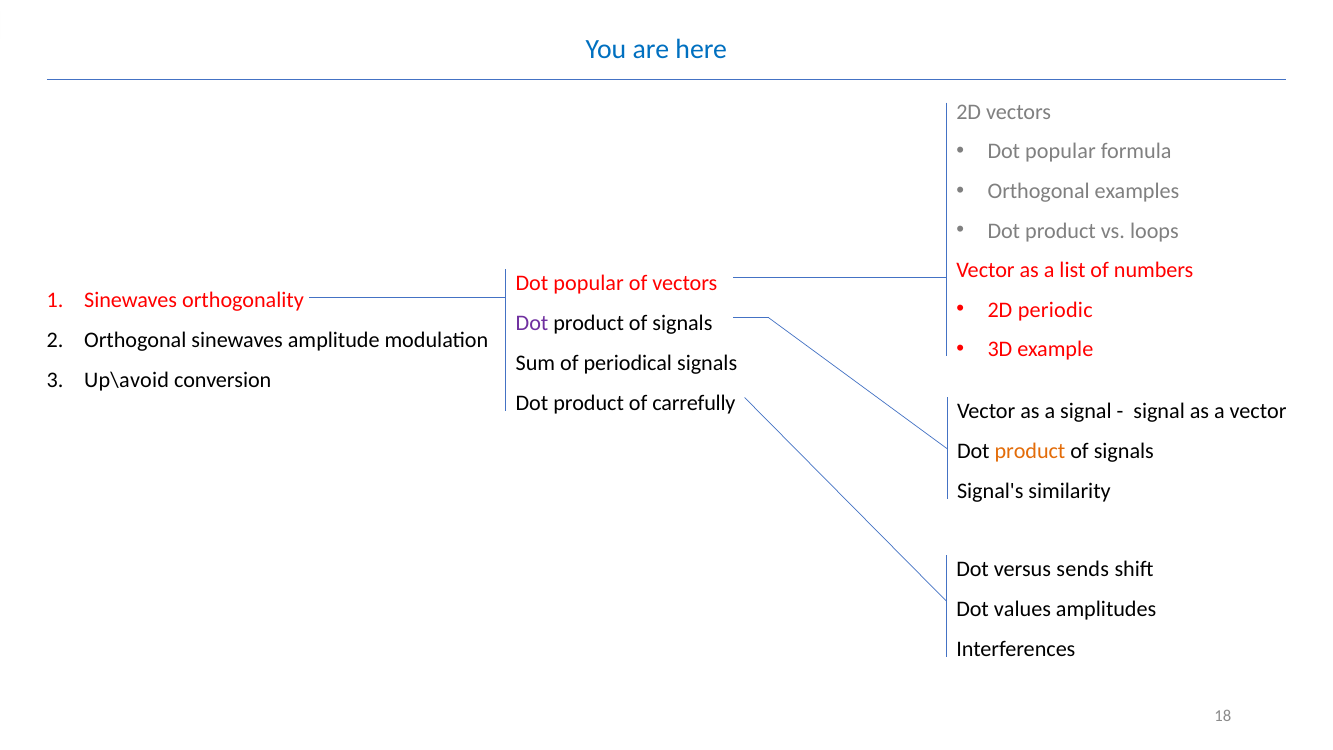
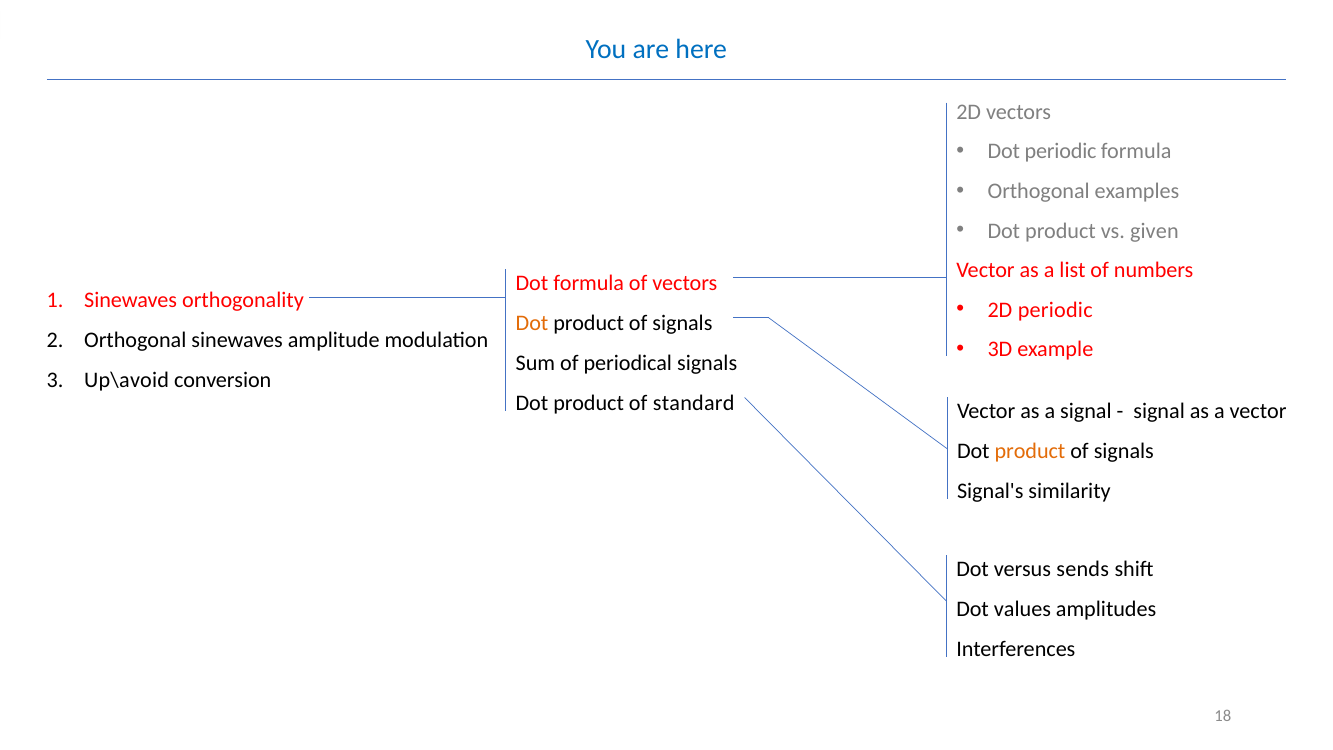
popular at (1060, 151): popular -> periodic
loops: loops -> given
popular at (589, 283): popular -> formula
Dot at (532, 323) colour: purple -> orange
carrefully: carrefully -> standard
